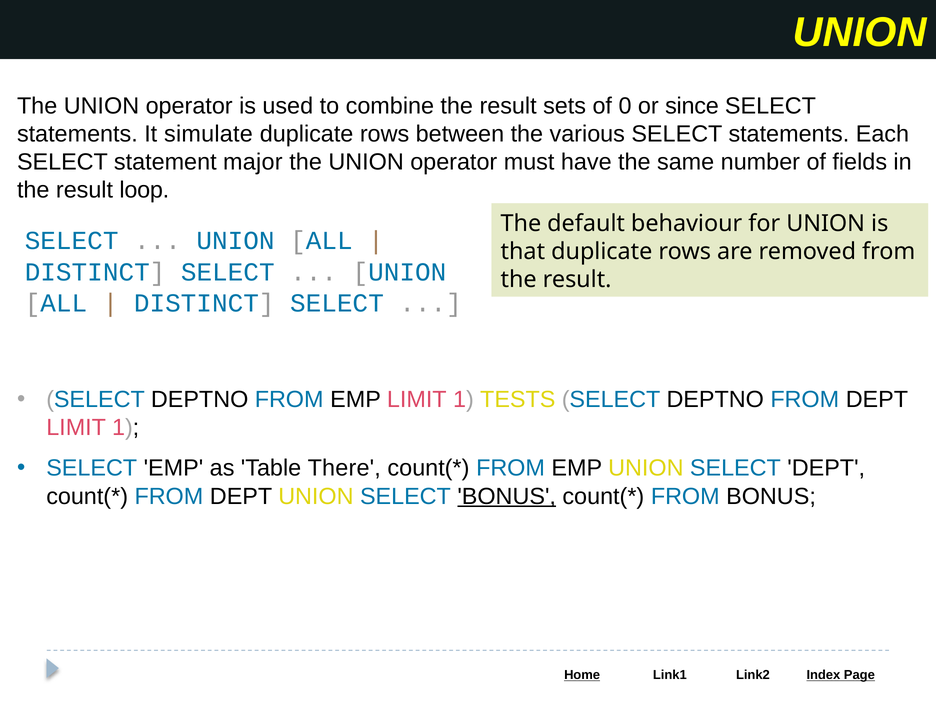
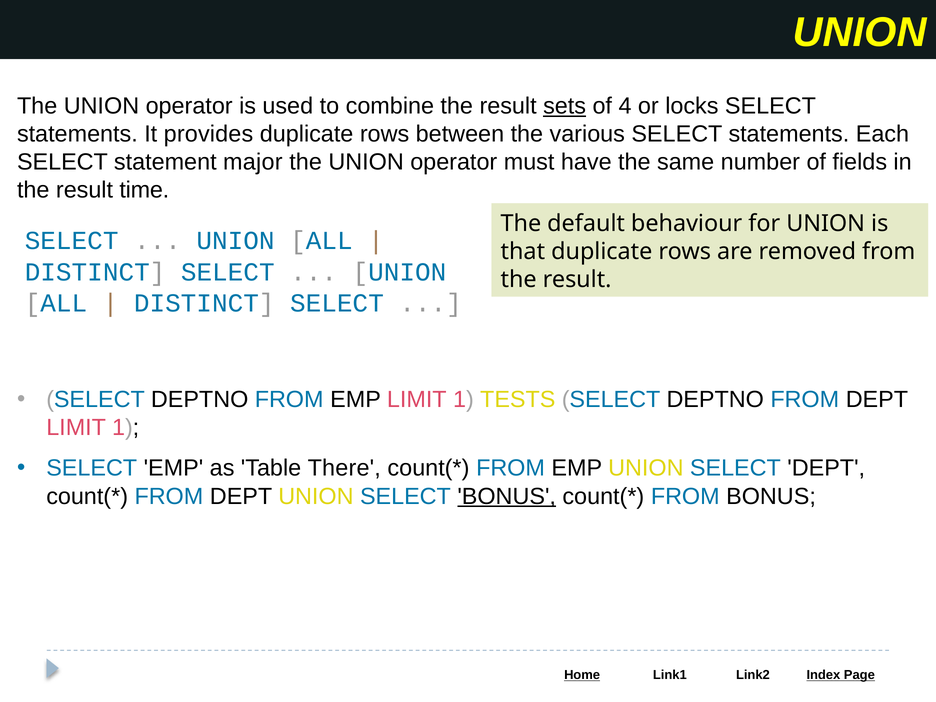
sets underline: none -> present
0: 0 -> 4
since: since -> locks
simulate: simulate -> provides
loop: loop -> time
